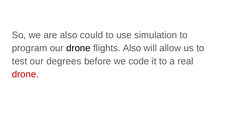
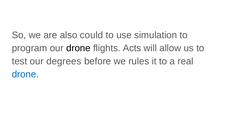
flights Also: Also -> Acts
code: code -> rules
drone at (25, 74) colour: red -> blue
